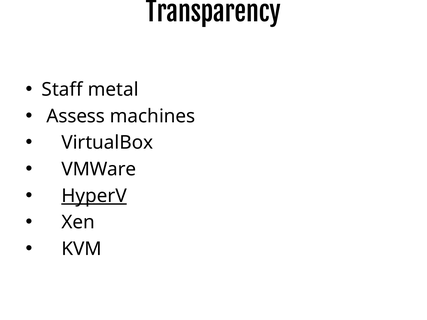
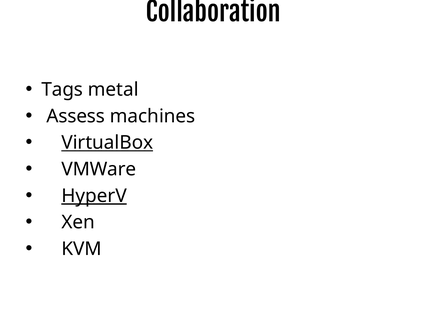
Transparency: Transparency -> Collaboration
Staff: Staff -> Tags
VirtualBox underline: none -> present
